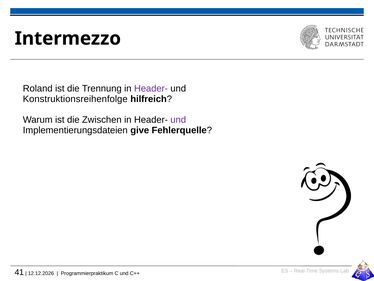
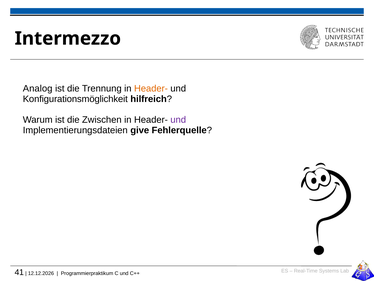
Roland: Roland -> Analog
Header- at (151, 88) colour: purple -> orange
Konstruktionsreihenfolge: Konstruktionsreihenfolge -> Konfigurationsmöglichkeit
